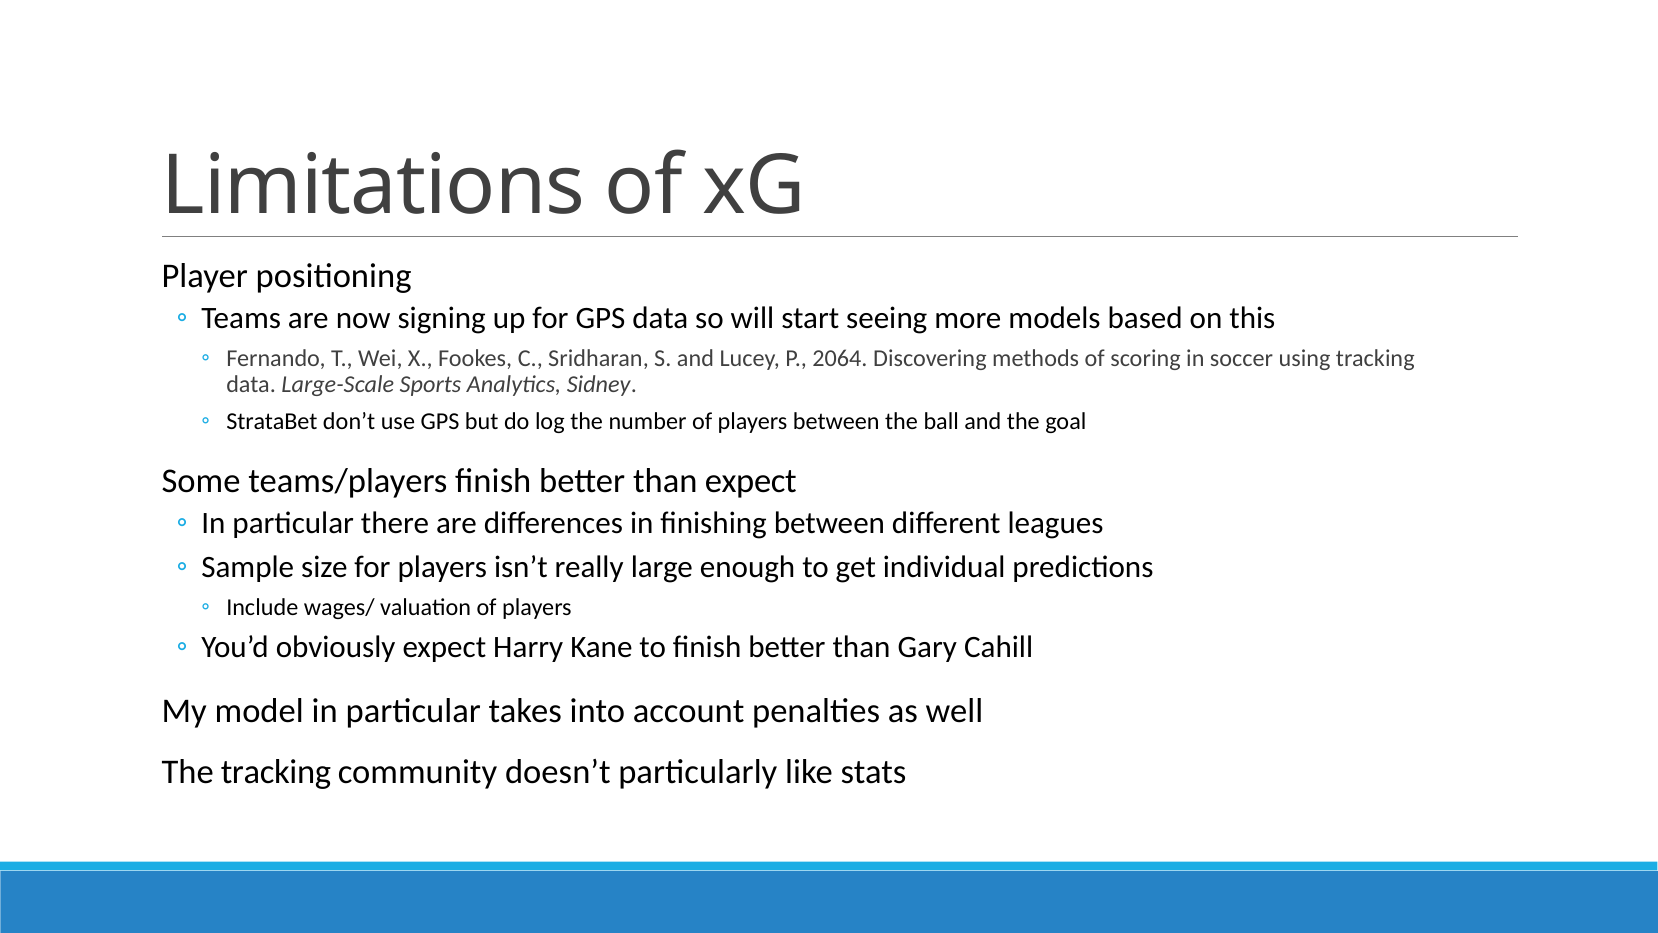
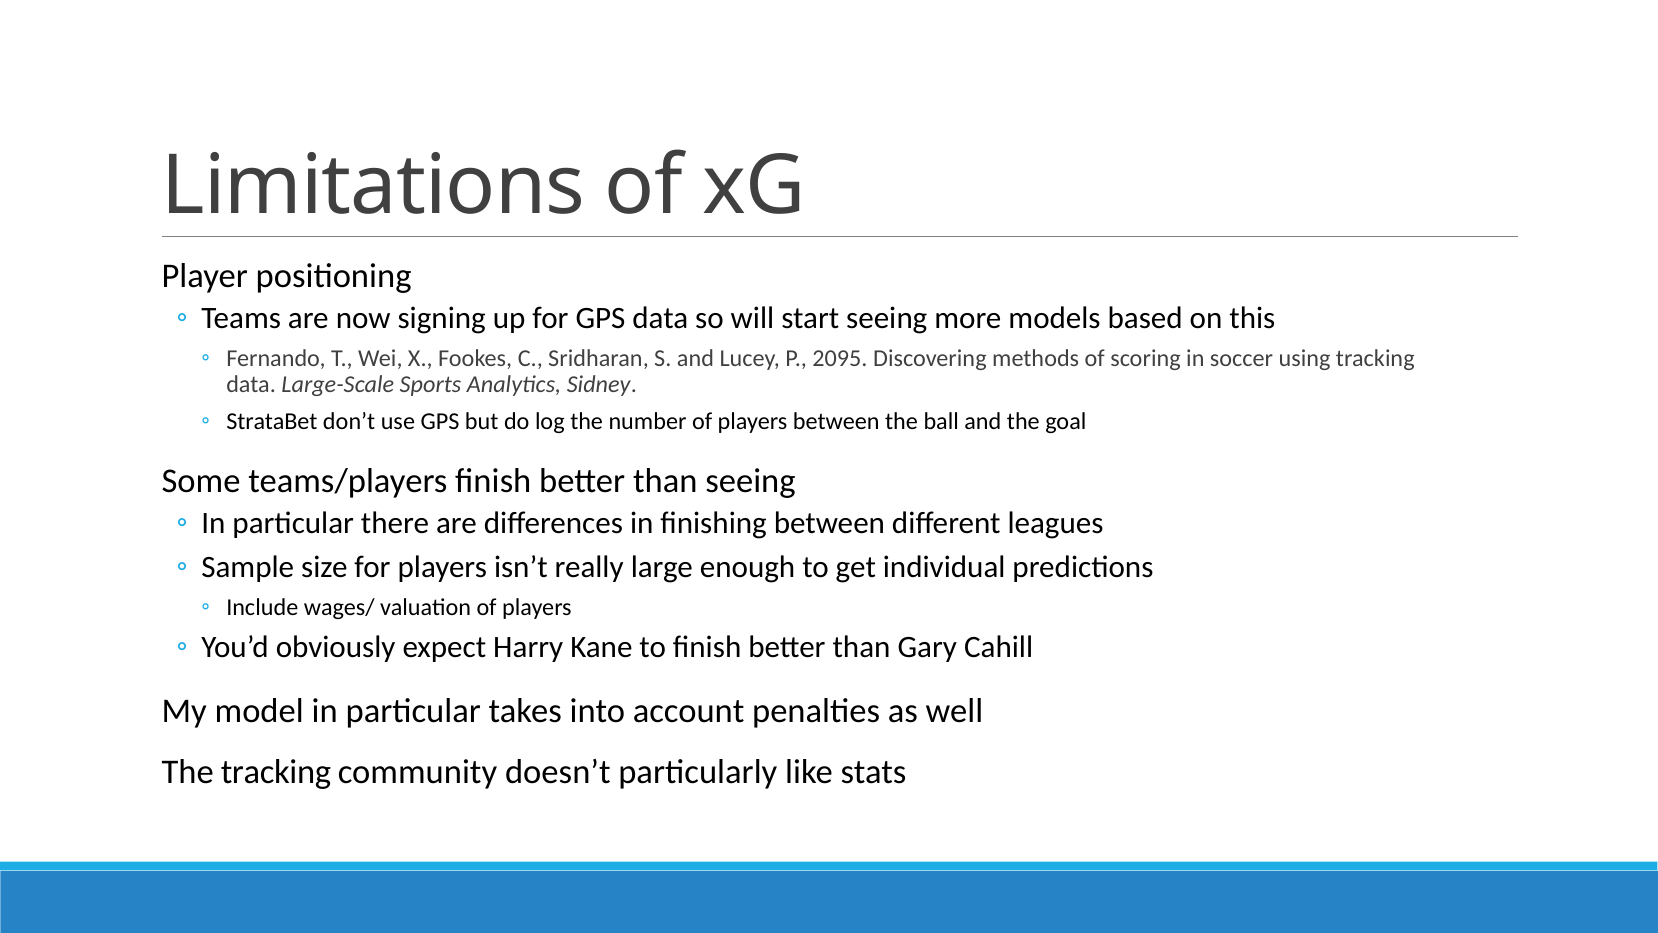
2064: 2064 -> 2095
than expect: expect -> seeing
